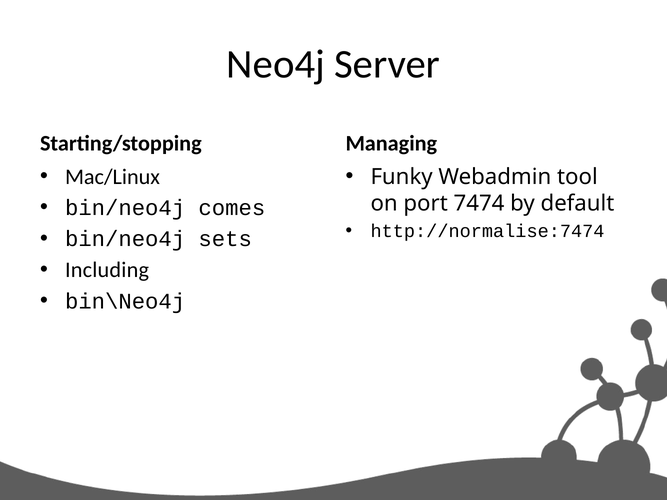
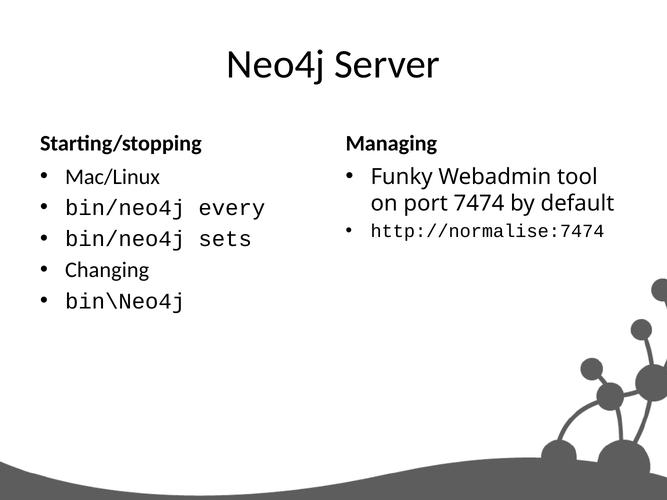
comes: comes -> every
Including: Including -> Changing
